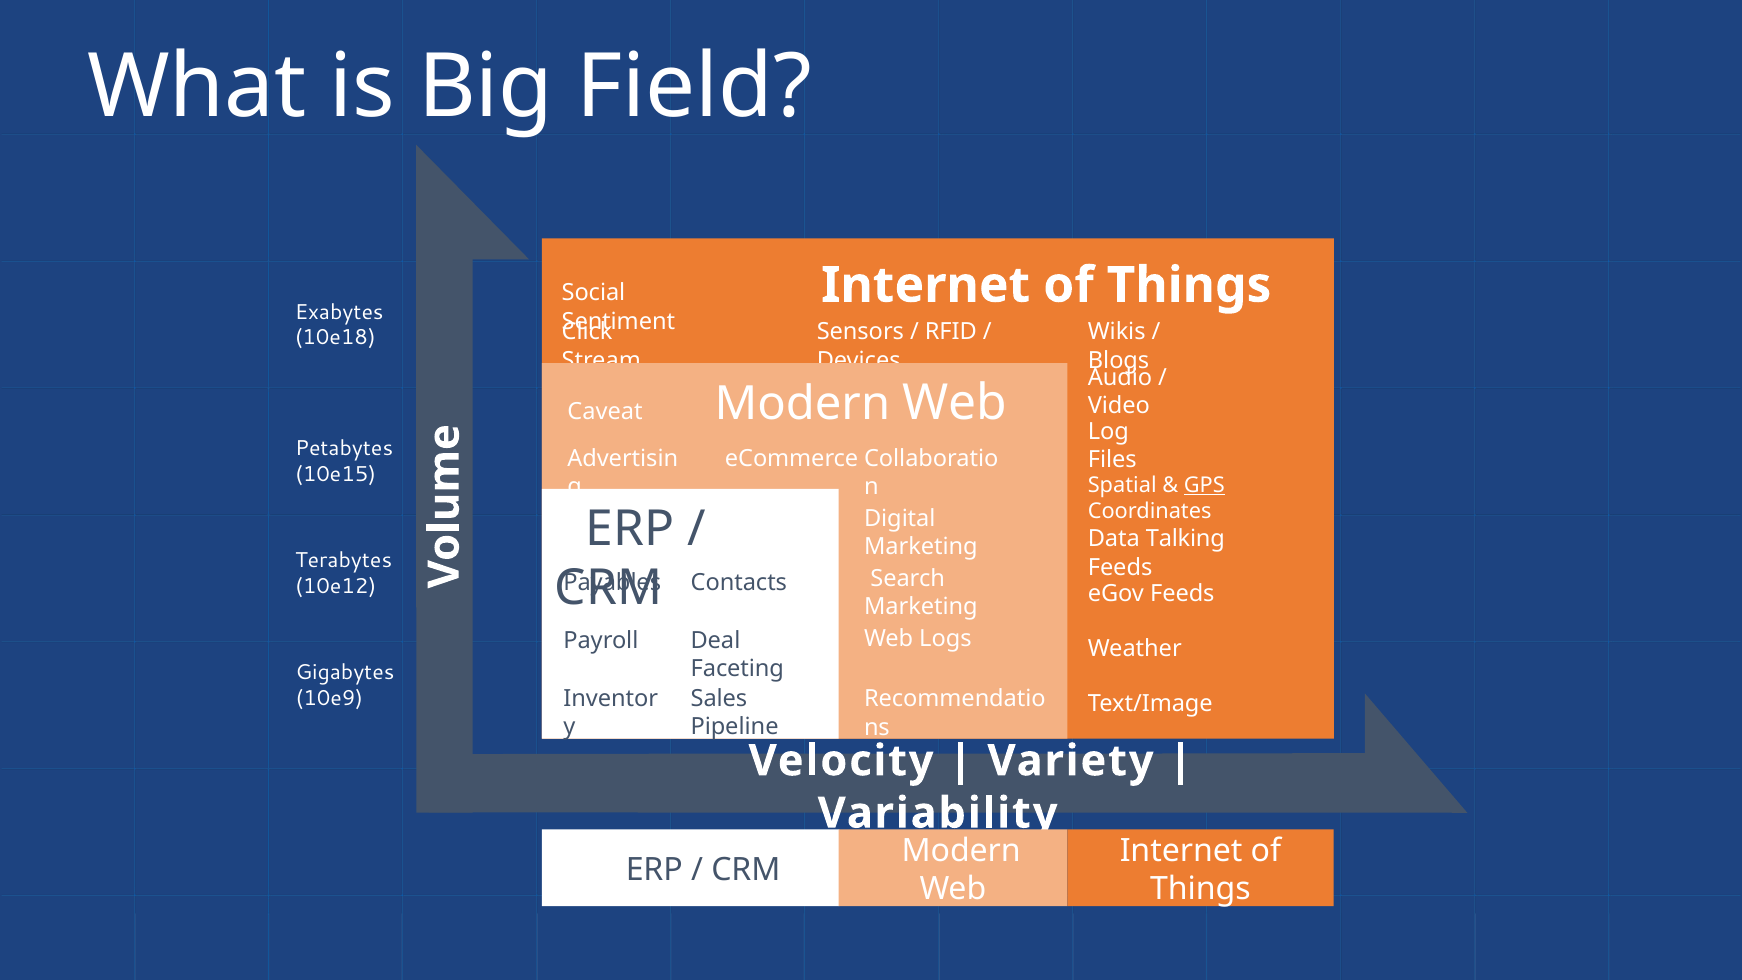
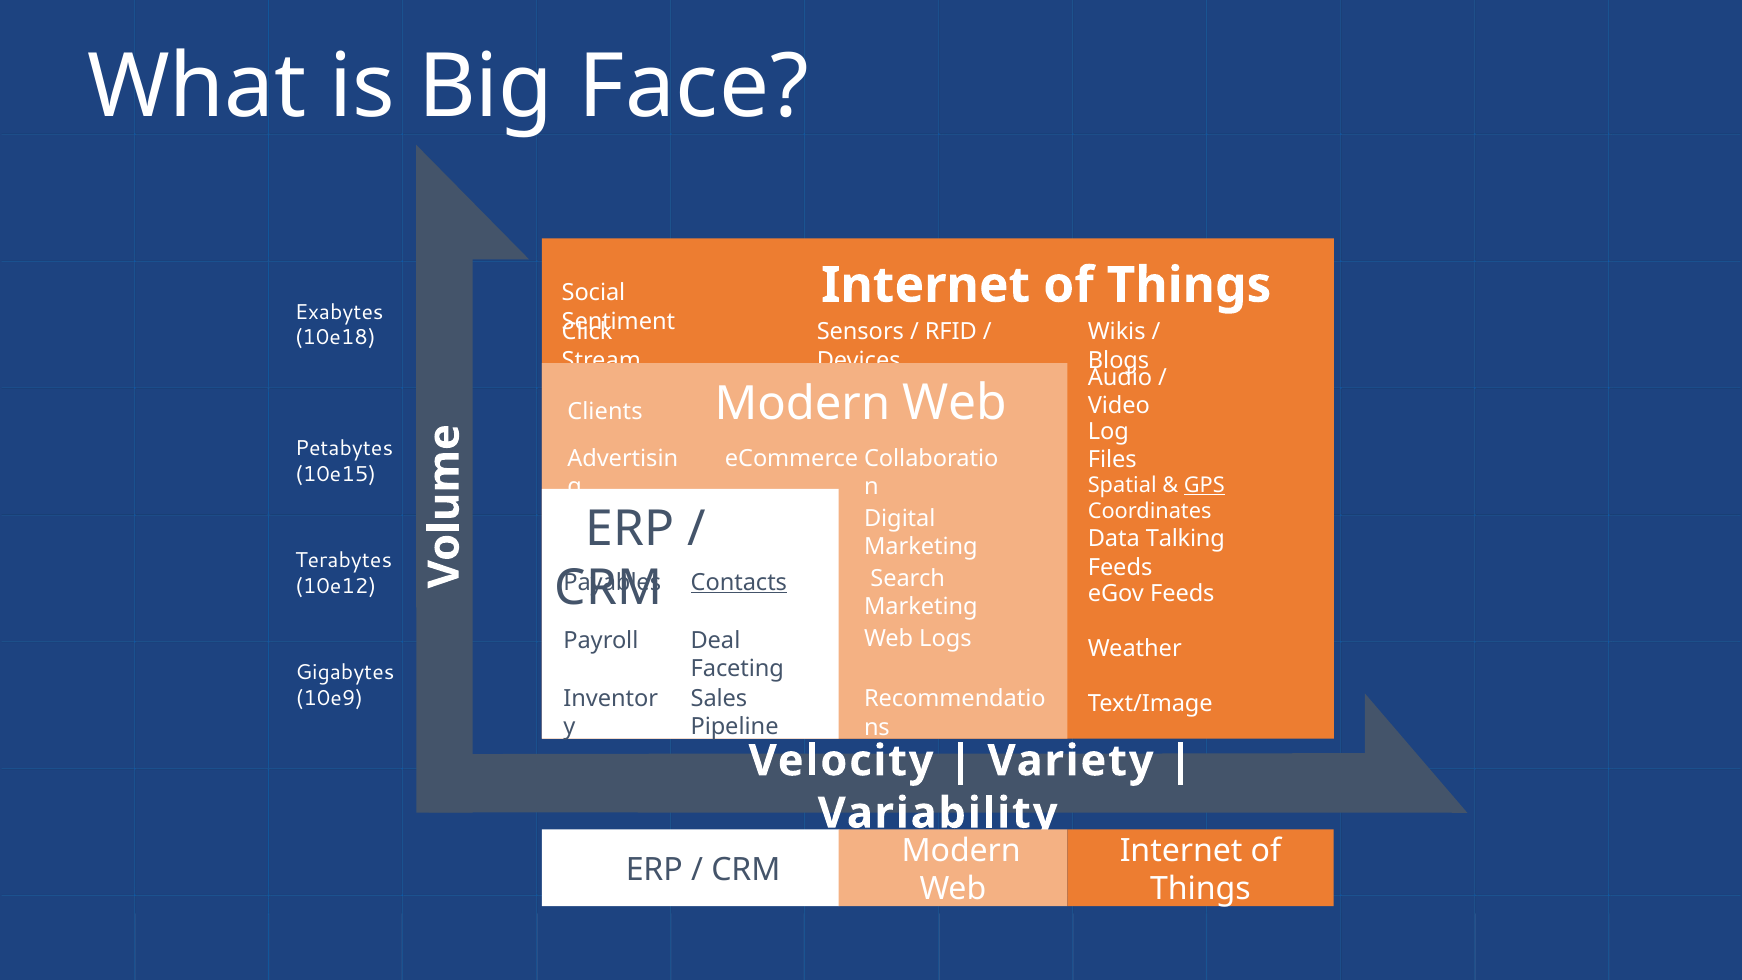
Field: Field -> Face
Caveat: Caveat -> Clients
Contacts underline: none -> present
